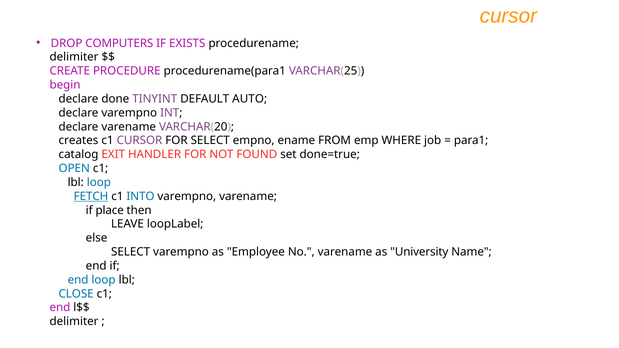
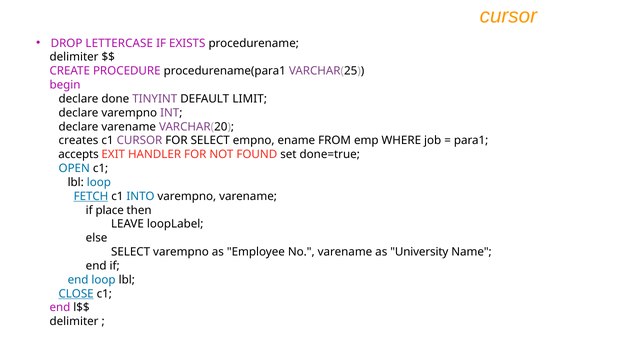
COMPUTERS: COMPUTERS -> LETTERCASE
AUTO: AUTO -> LIMIT
catalog: catalog -> accepts
CLOSE underline: none -> present
